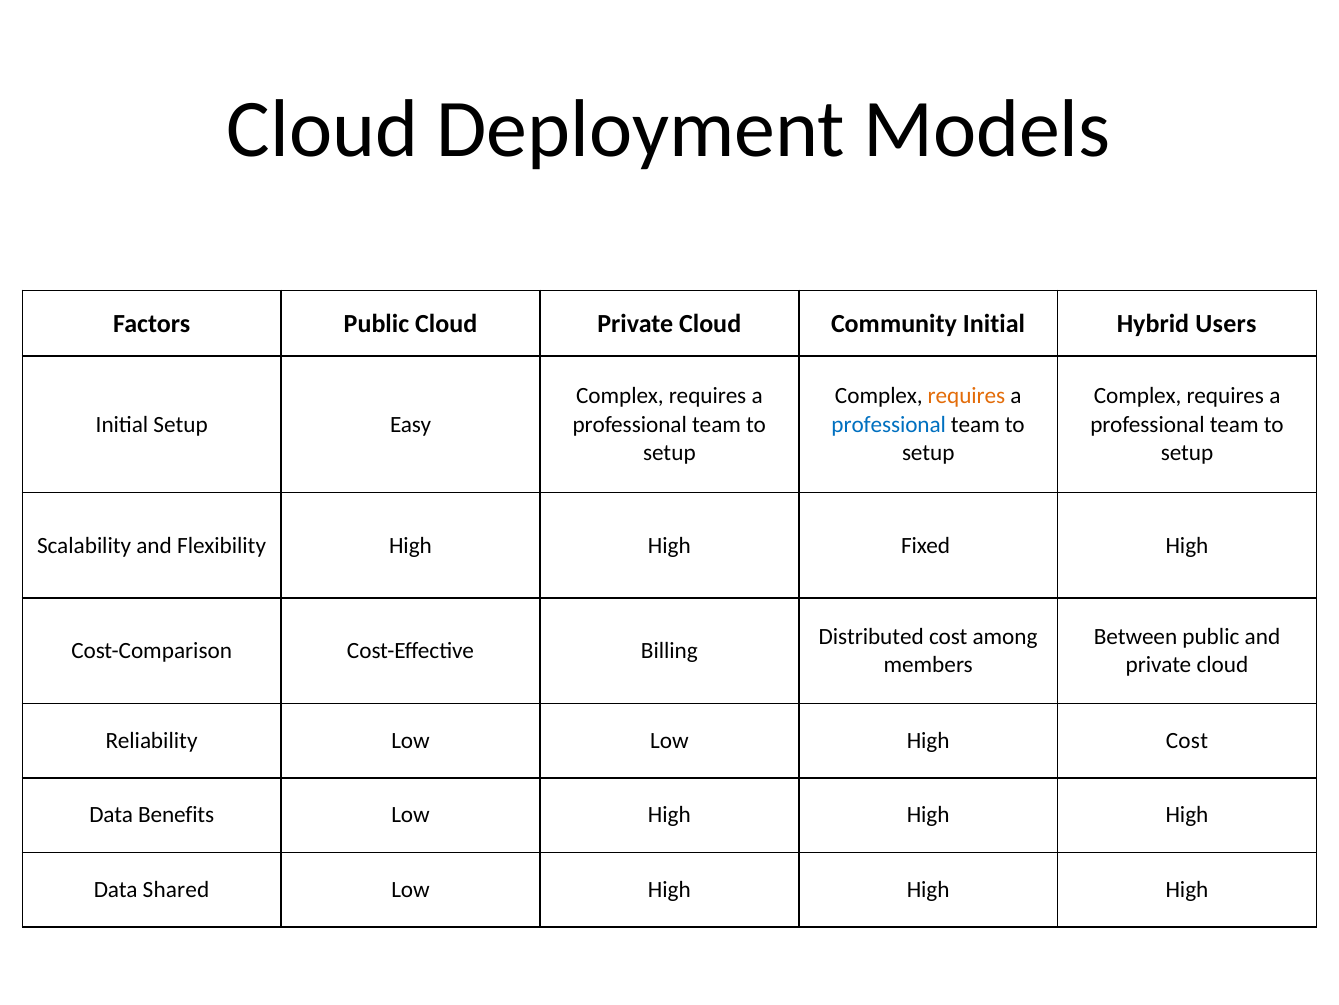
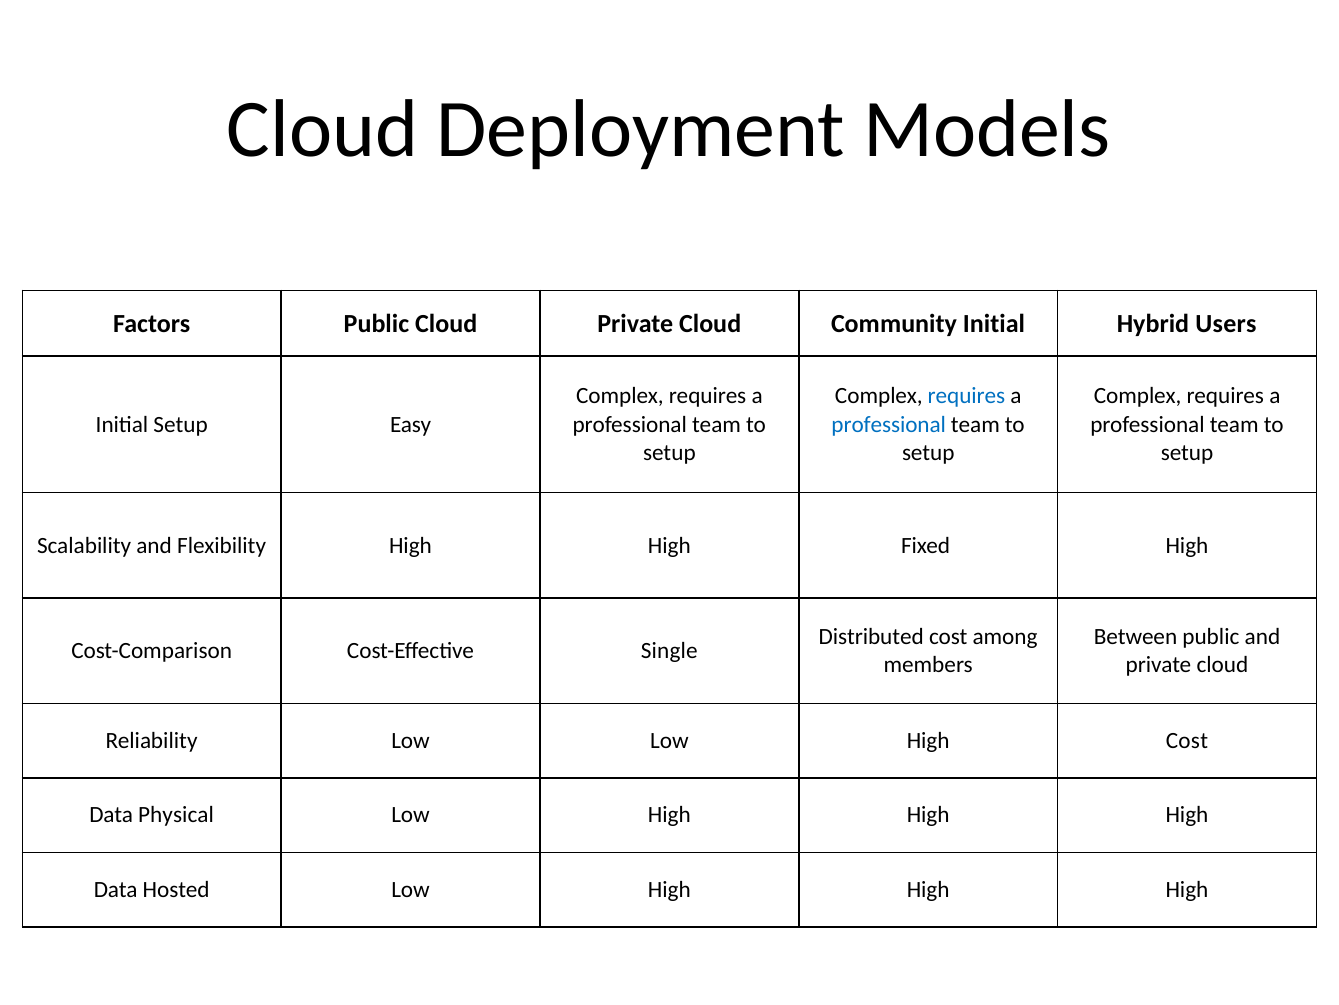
requires at (966, 396) colour: orange -> blue
Billing: Billing -> Single
Benefits: Benefits -> Physical
Shared: Shared -> Hosted
